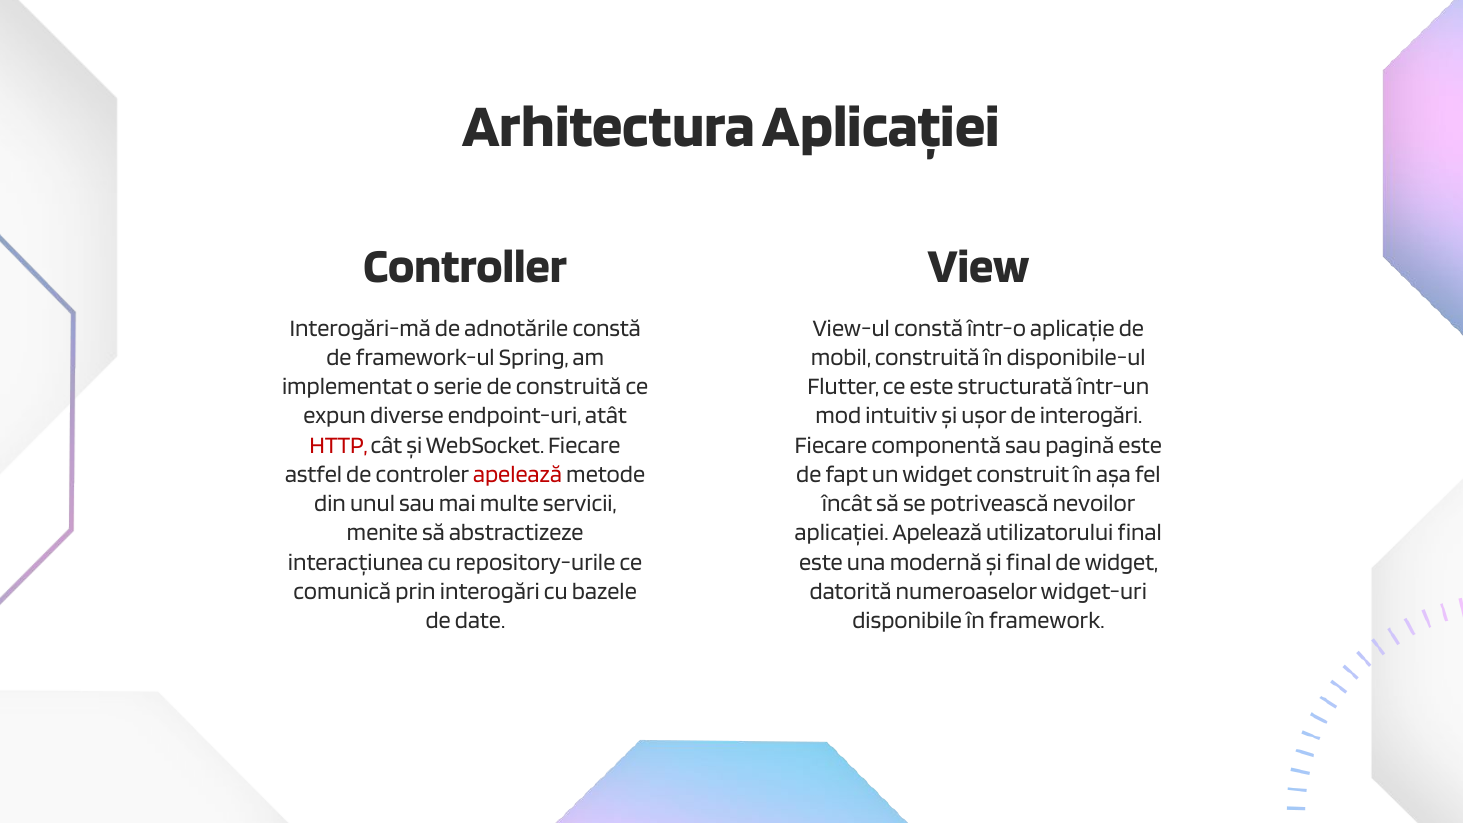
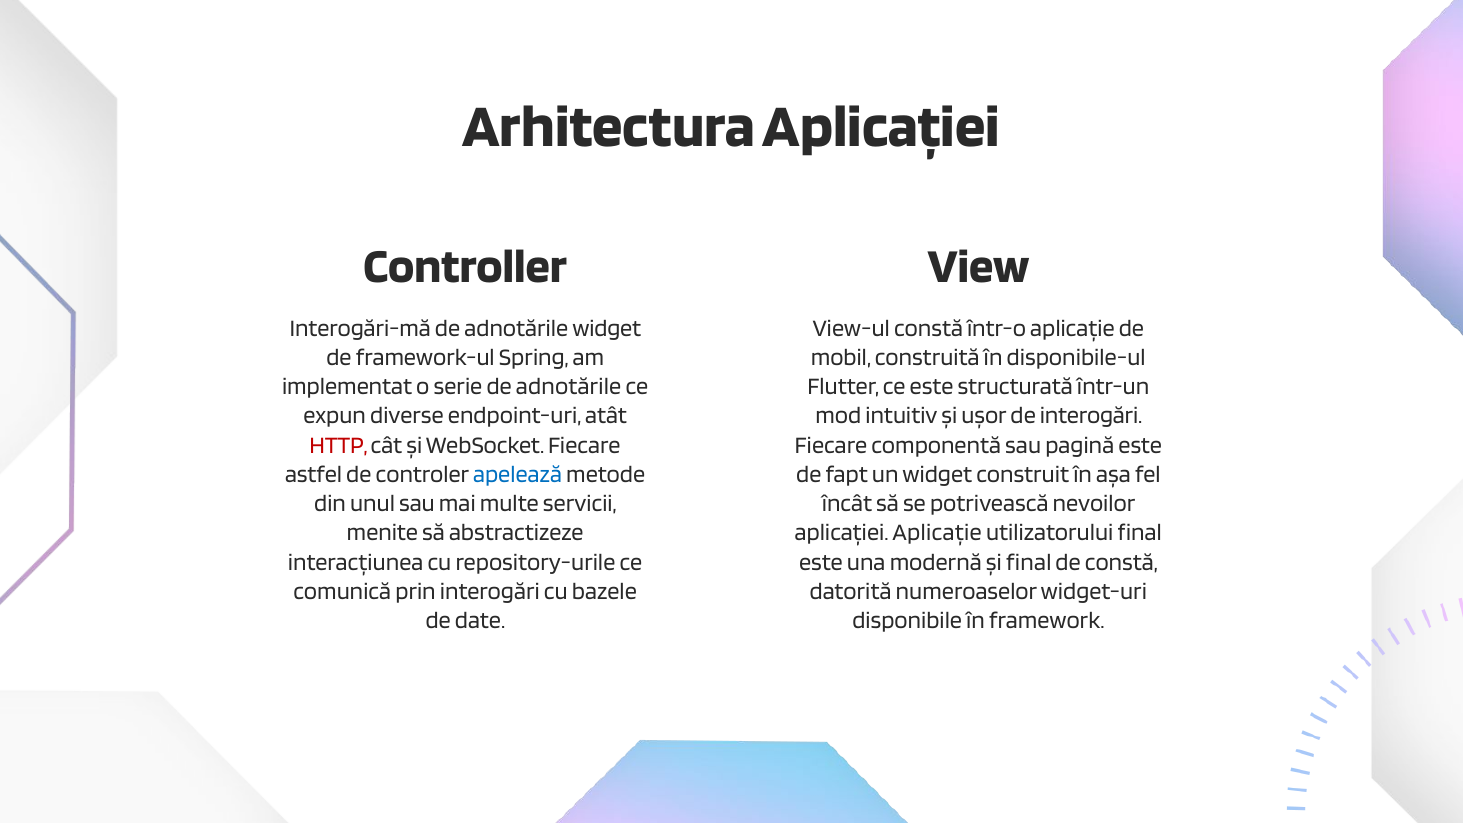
adnotările constă: constă -> widget
serie de construită: construită -> adnotările
apelează at (518, 474) colour: red -> blue
aplicației Apelează: Apelează -> Aplicație
de widget: widget -> constă
